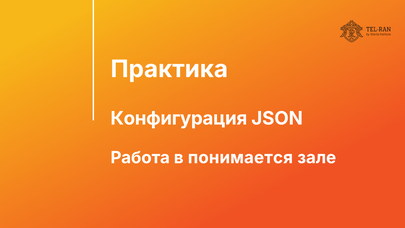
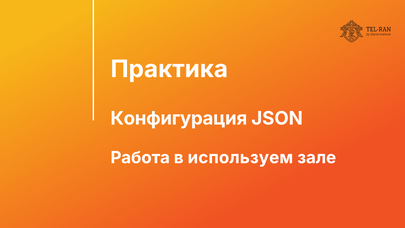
понимается: понимается -> используем
